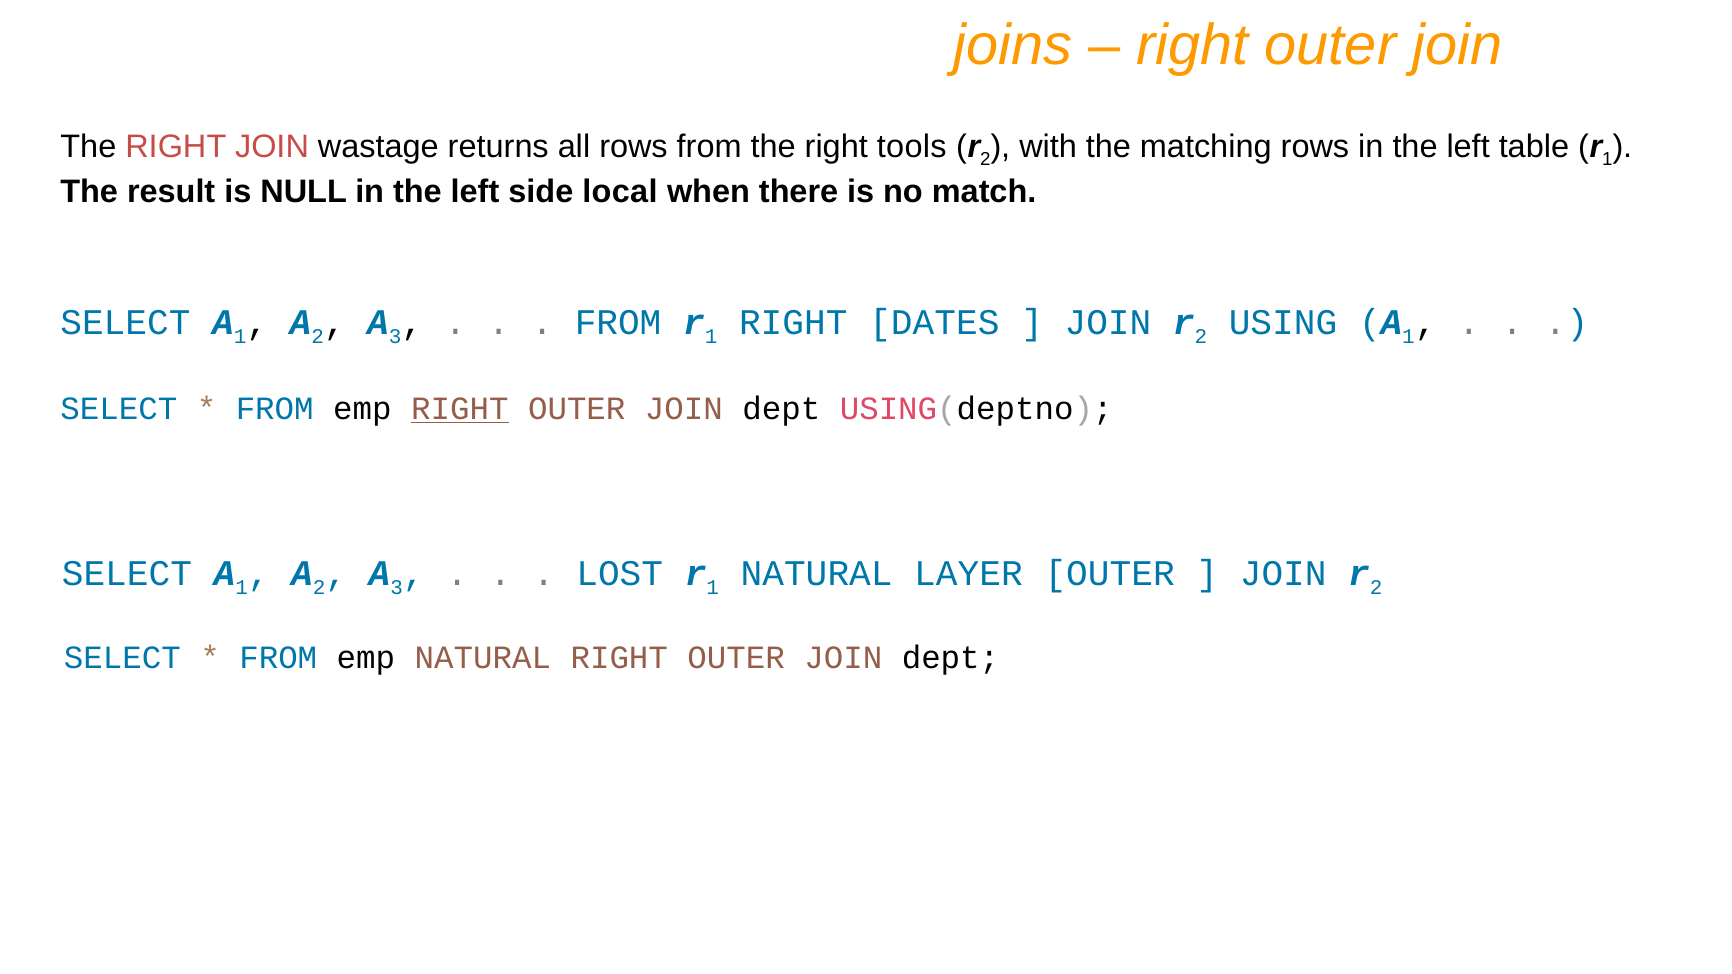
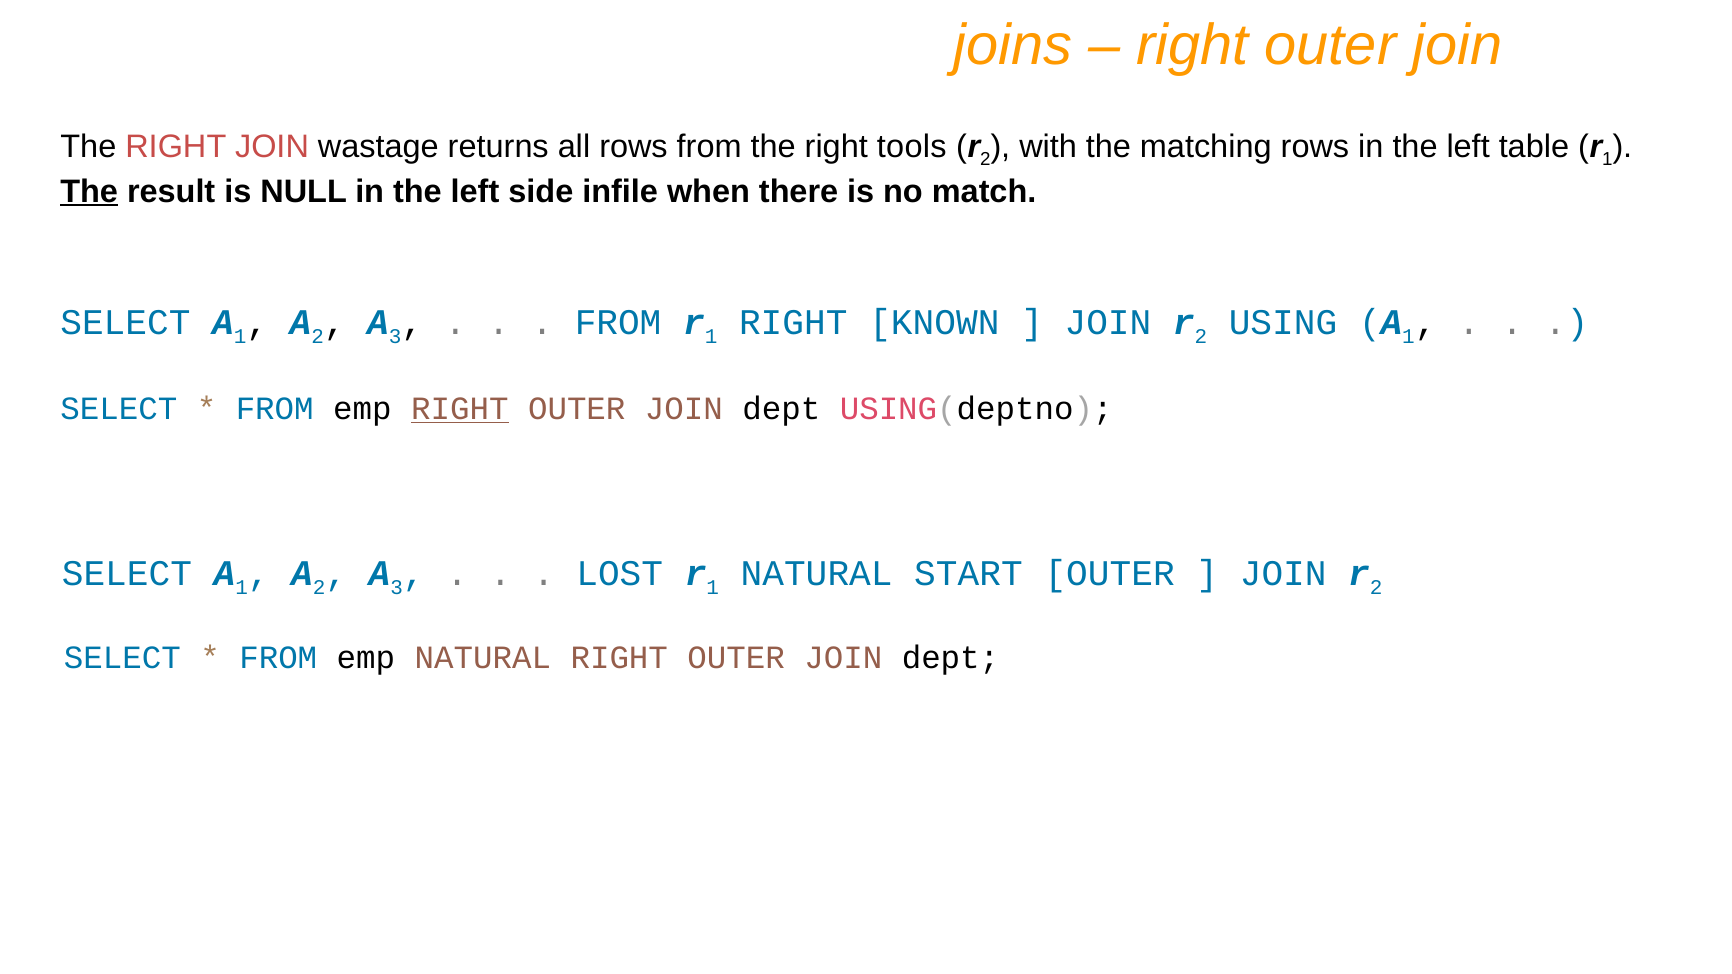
The at (89, 191) underline: none -> present
local: local -> infile
DATES: DATES -> KNOWN
LAYER: LAYER -> START
